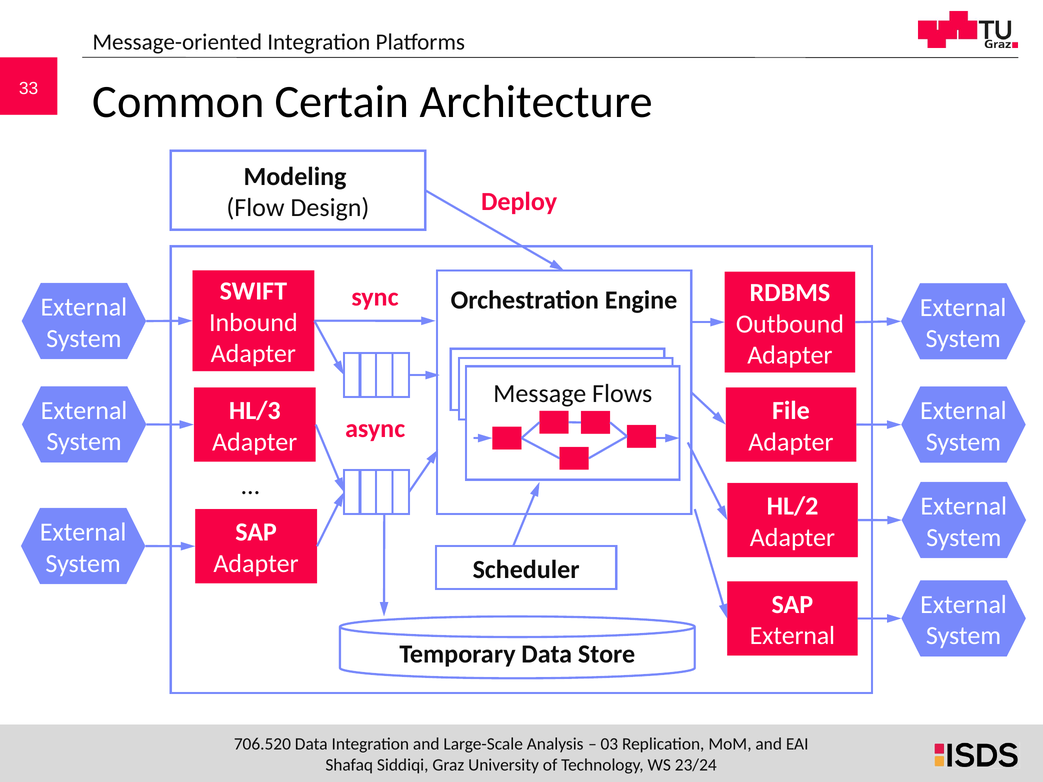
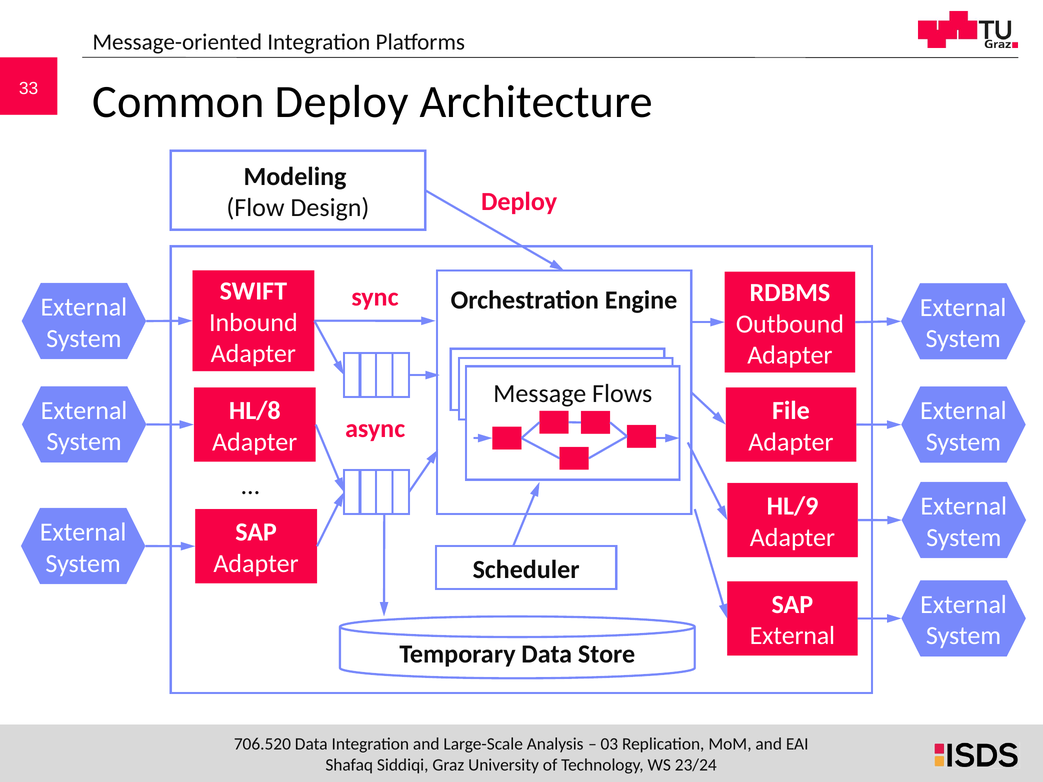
Common Certain: Certain -> Deploy
HL/3: HL/3 -> HL/8
HL/2: HL/2 -> HL/9
